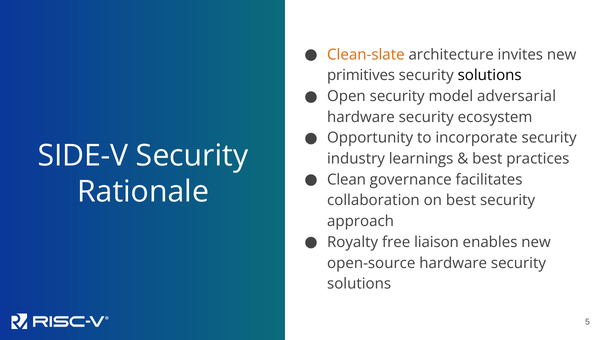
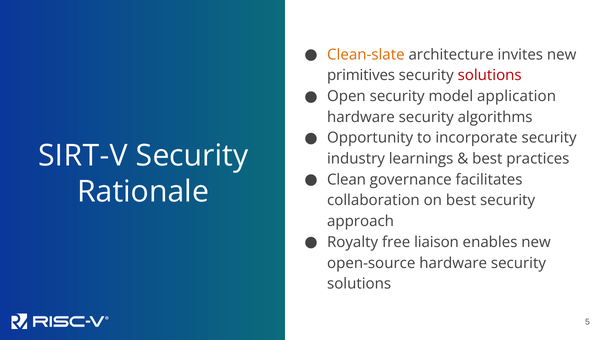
solutions at (490, 75) colour: black -> red
adversarial: adversarial -> application
ecosystem: ecosystem -> algorithms
SIDE-V: SIDE-V -> SIRT-V
